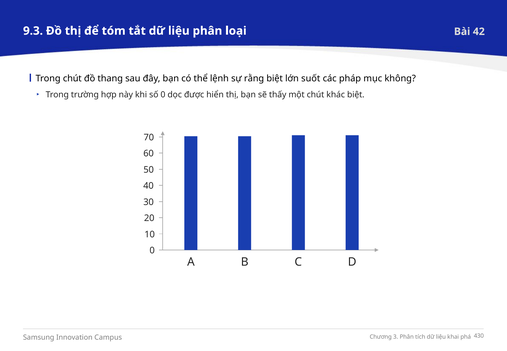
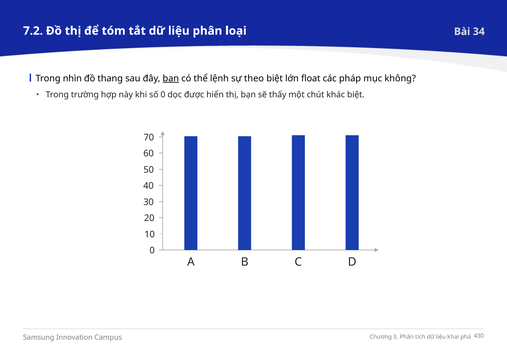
9.3: 9.3 -> 7.2
42: 42 -> 34
Trong chút: chút -> nhìn
bạn at (171, 78) underline: none -> present
rằng: rằng -> theo
suốt: suốt -> float
